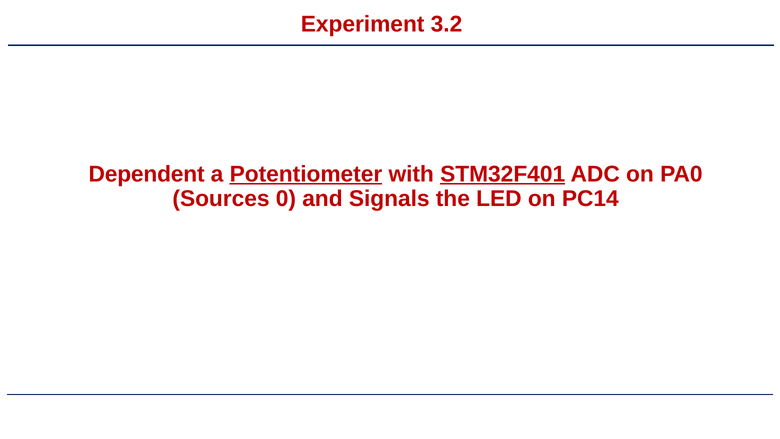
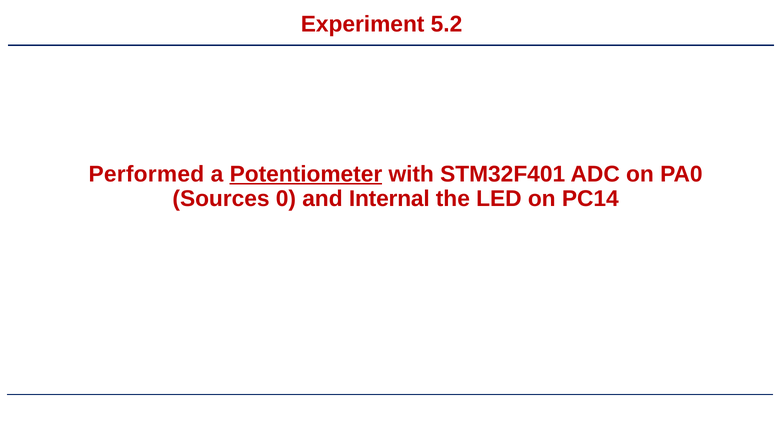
3.2: 3.2 -> 5.2
Dependent: Dependent -> Performed
STM32F401 underline: present -> none
Signals: Signals -> Internal
